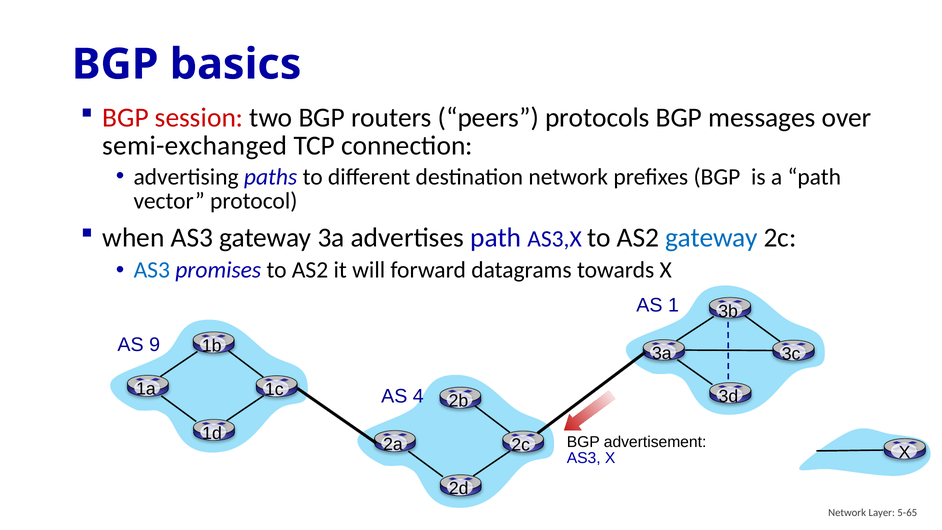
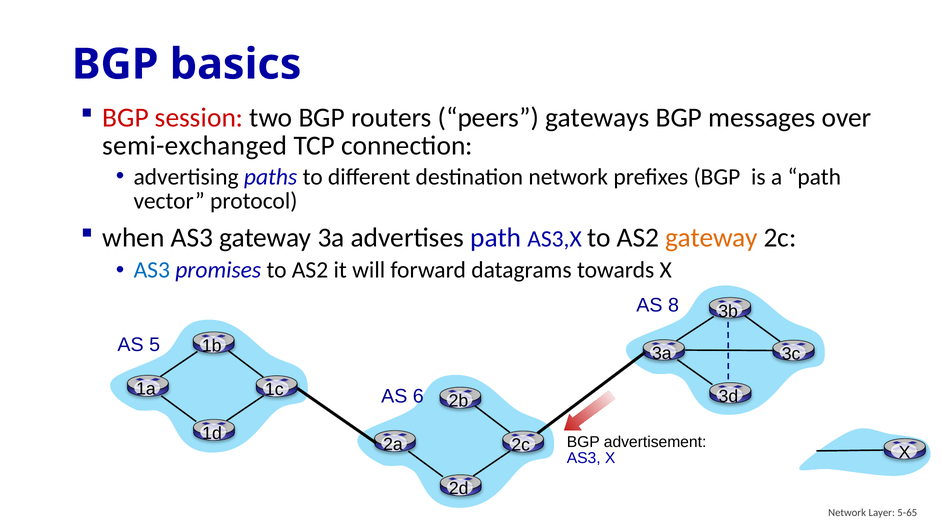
protocols: protocols -> gateways
gateway at (711, 238) colour: blue -> orange
1: 1 -> 8
9: 9 -> 5
4: 4 -> 6
